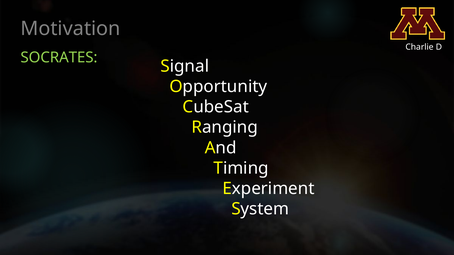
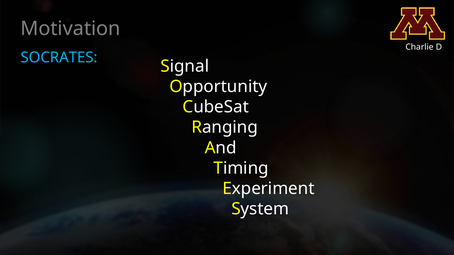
SOCRATES colour: light green -> light blue
